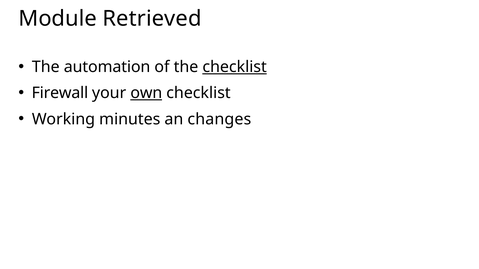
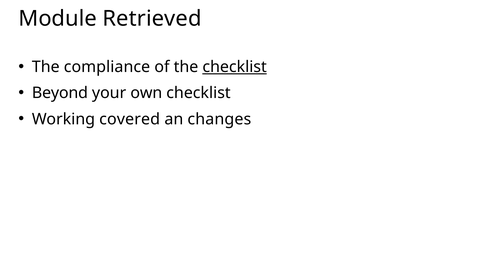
automation: automation -> compliance
Firewall: Firewall -> Beyond
own underline: present -> none
minutes: minutes -> covered
